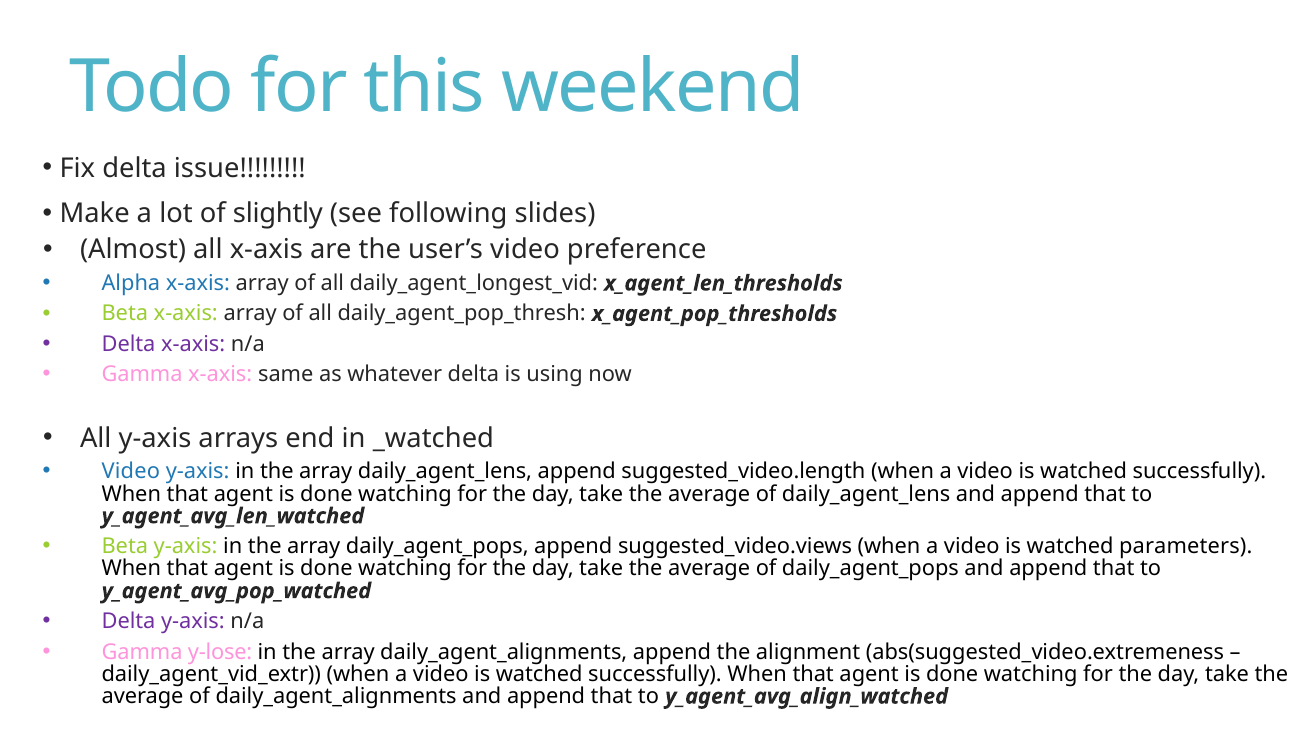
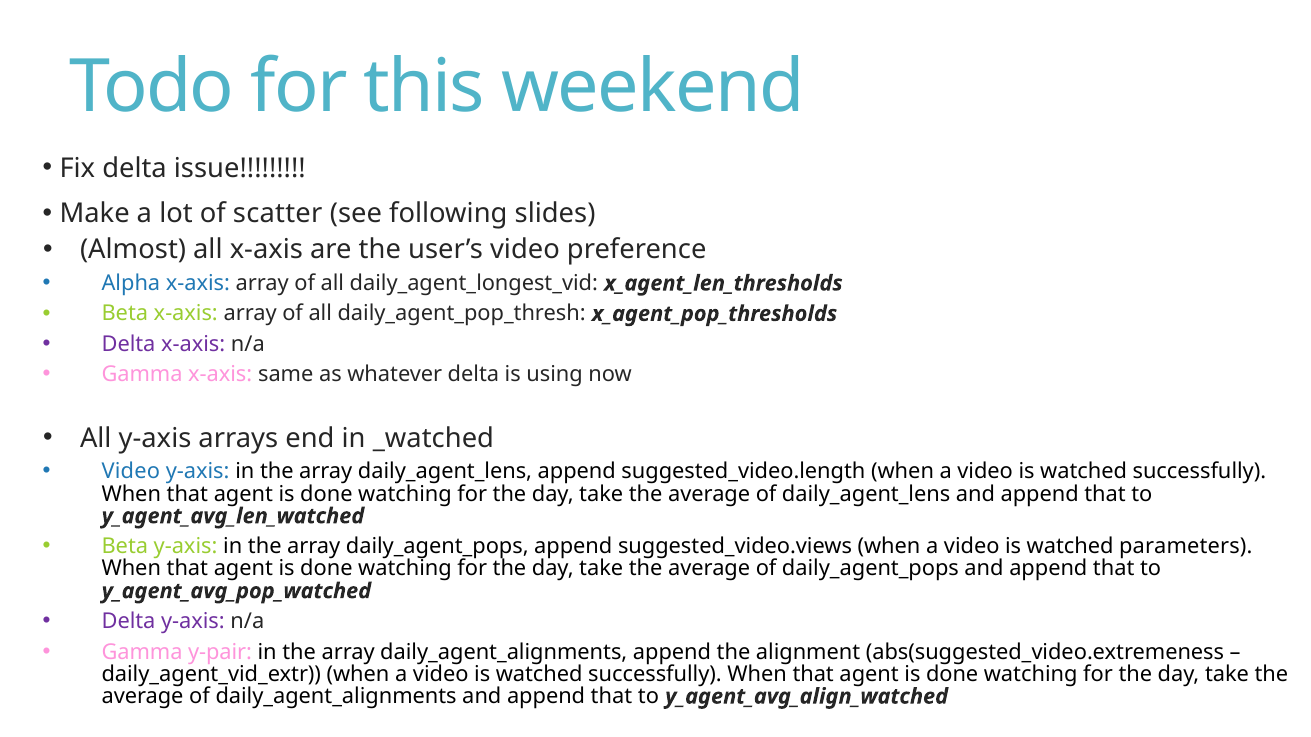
slightly: slightly -> scatter
y-lose: y-lose -> y-pair
